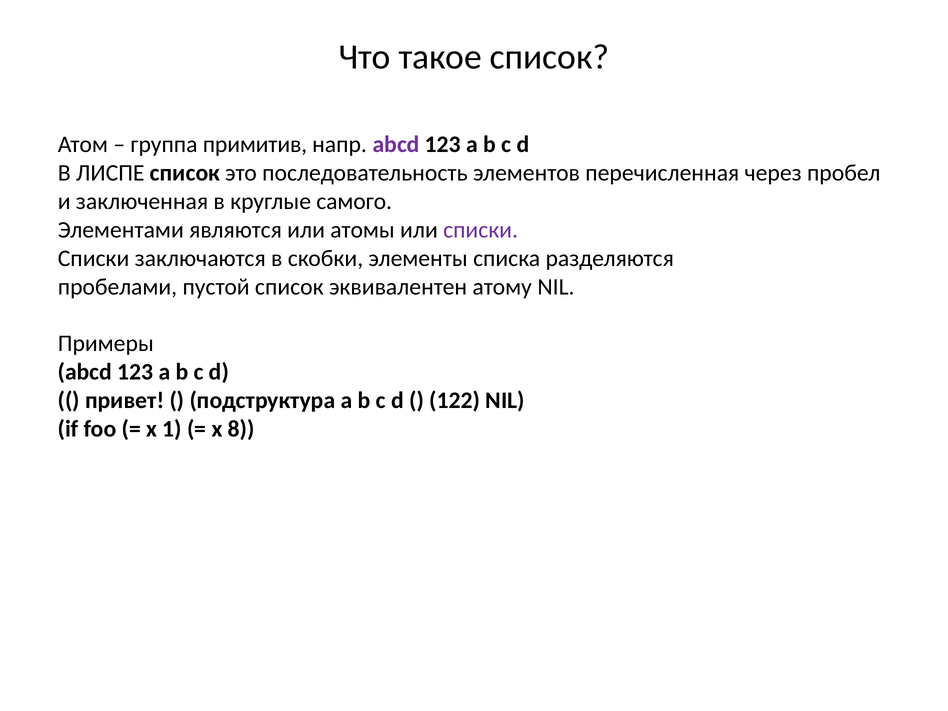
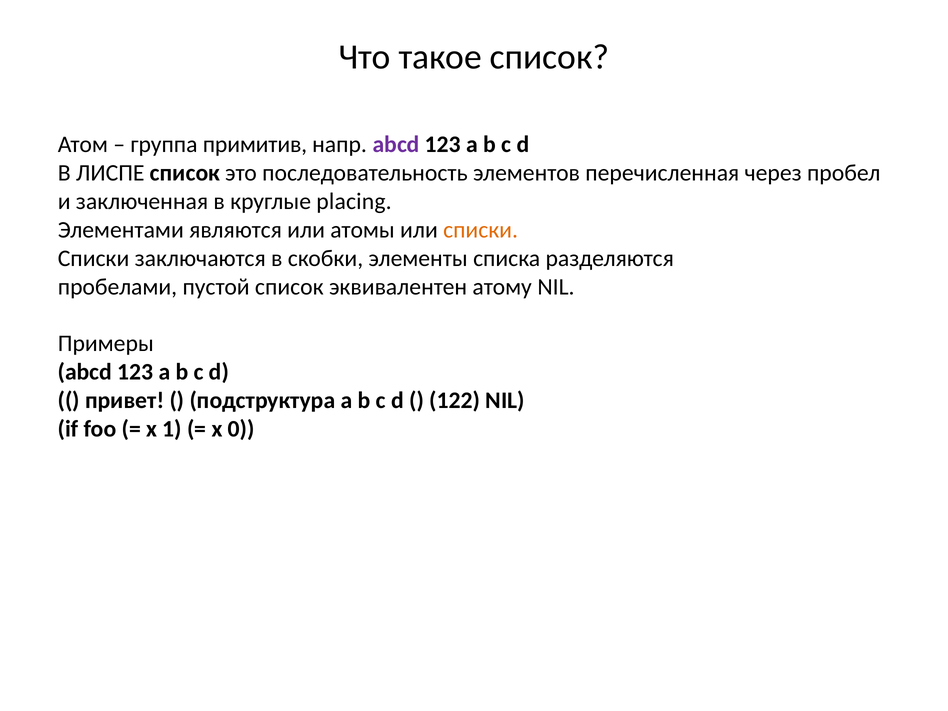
самого: самого -> placing
списки at (481, 230) colour: purple -> orange
8: 8 -> 0
